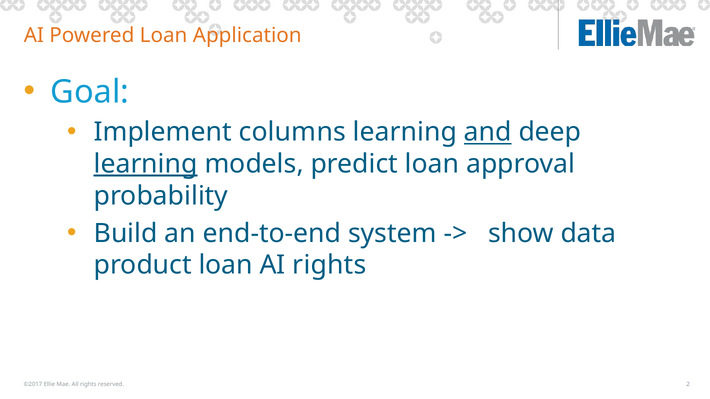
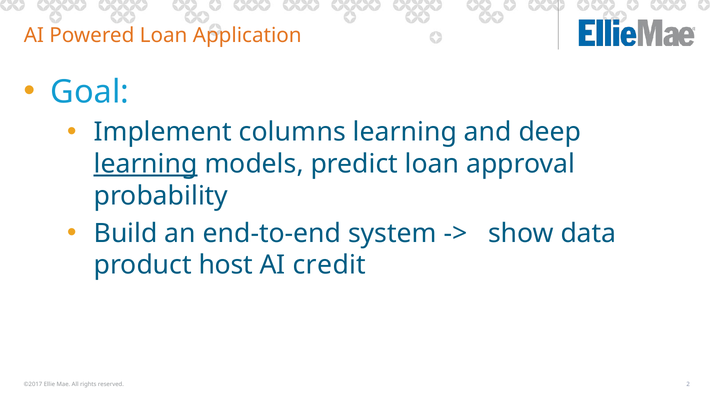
and underline: present -> none
product loan: loan -> host
AI rights: rights -> credit
